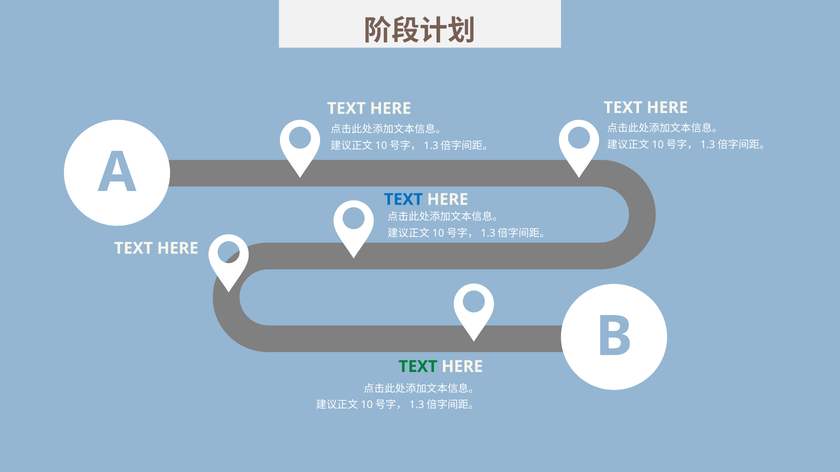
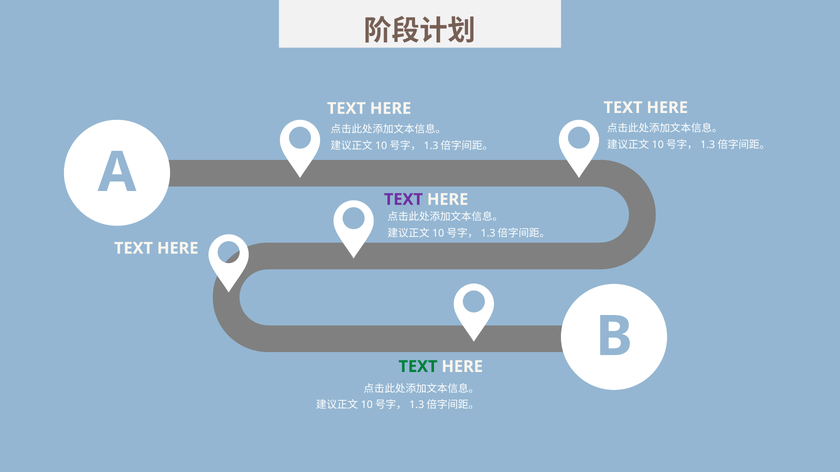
TEXT at (403, 200) colour: blue -> purple
